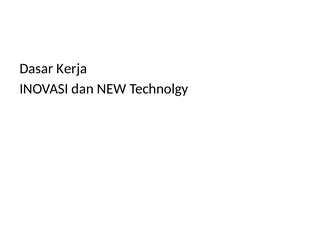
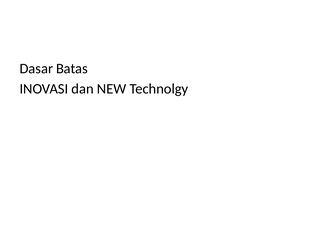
Kerja: Kerja -> Batas
